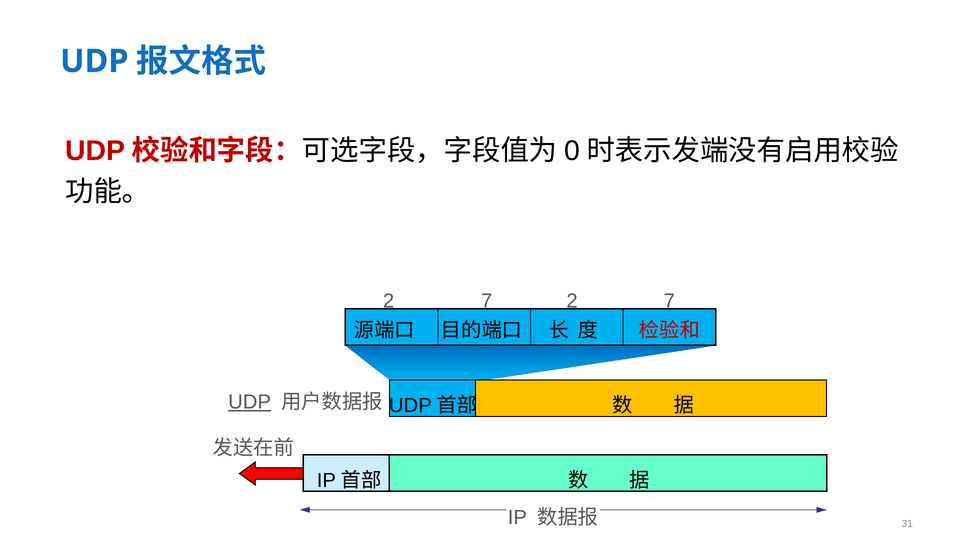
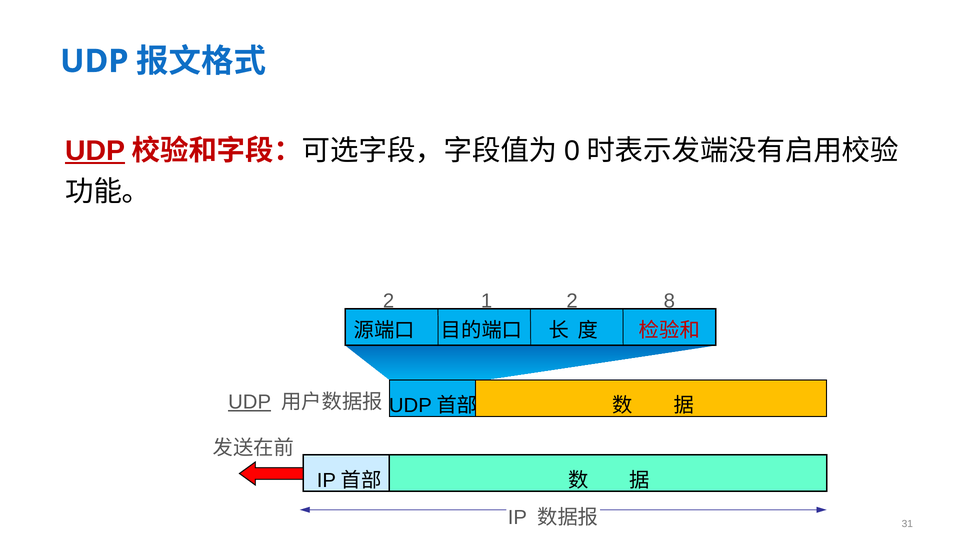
UDP at (95, 151) underline: none -> present
7 at (487, 301): 7 -> 1
7 at (669, 301): 7 -> 8
